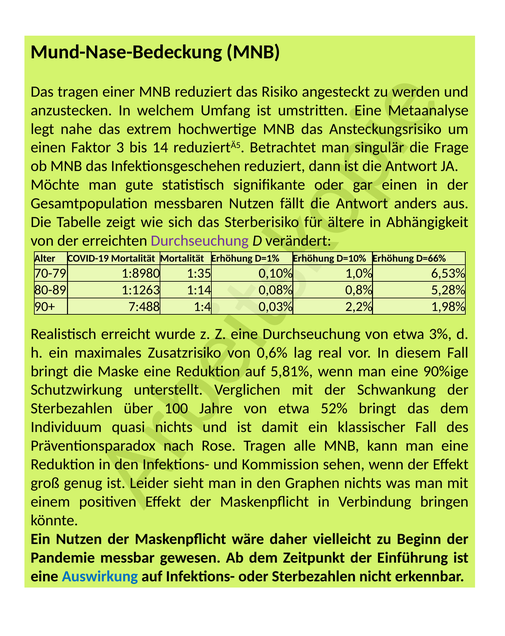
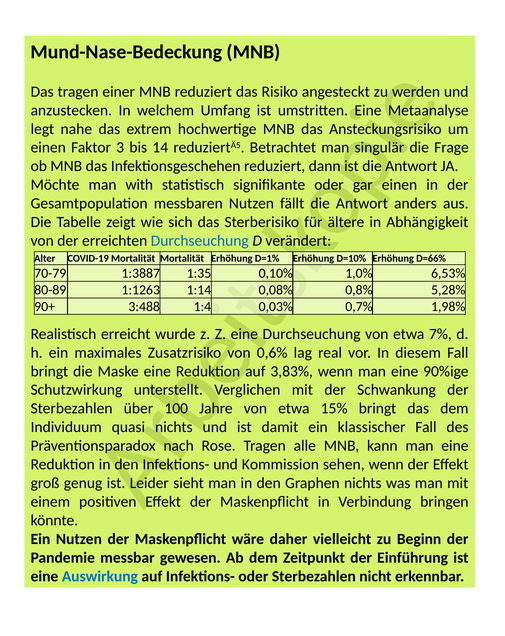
gute: gute -> with
Durchseuchung at (200, 241) colour: purple -> blue
1:8980: 1:8980 -> 1:3887
7:488: 7:488 -> 3:488
2,2%: 2,2% -> 0,7%
3%: 3% -> 7%
5,81%: 5,81% -> 3,83%
52%: 52% -> 15%
